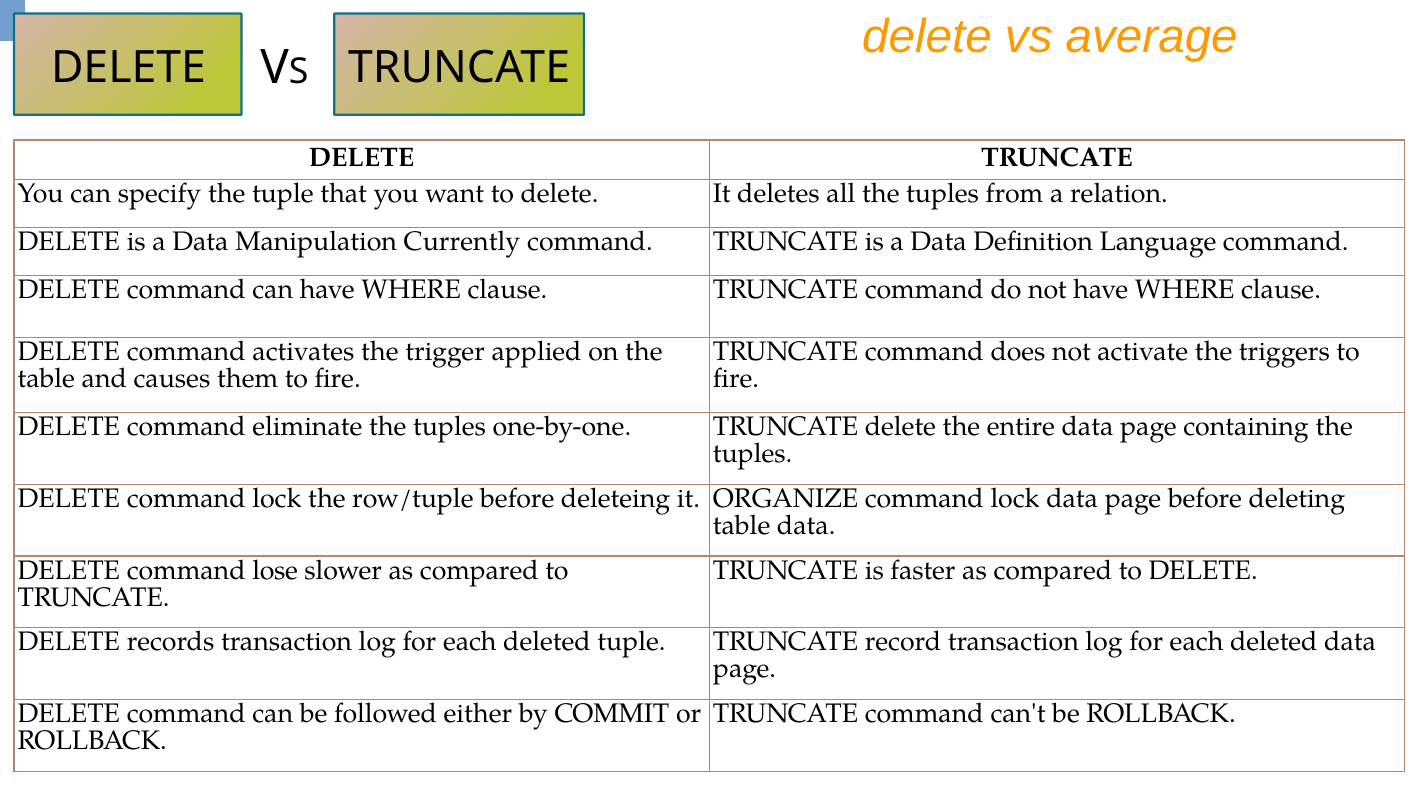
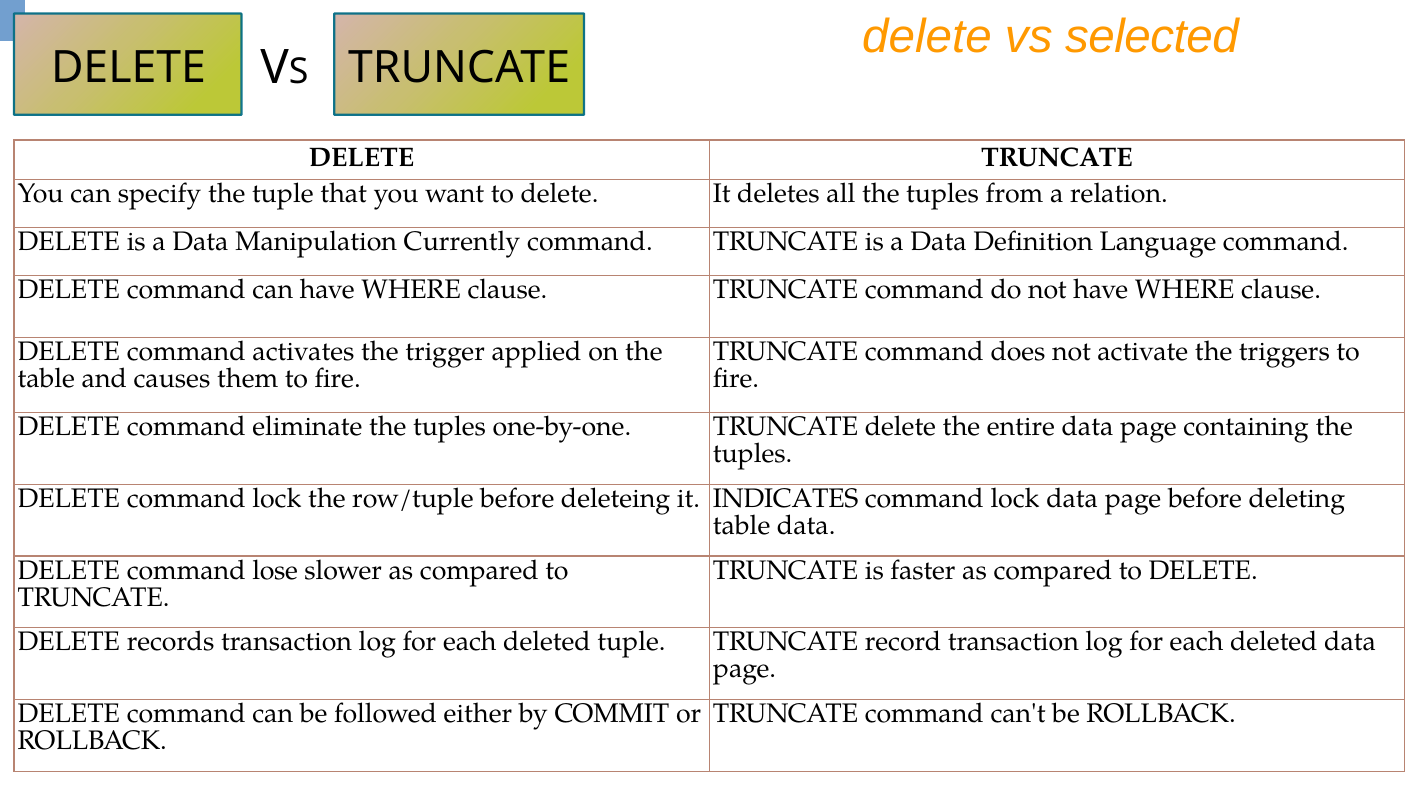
average: average -> selected
ORGANIZE: ORGANIZE -> INDICATES
